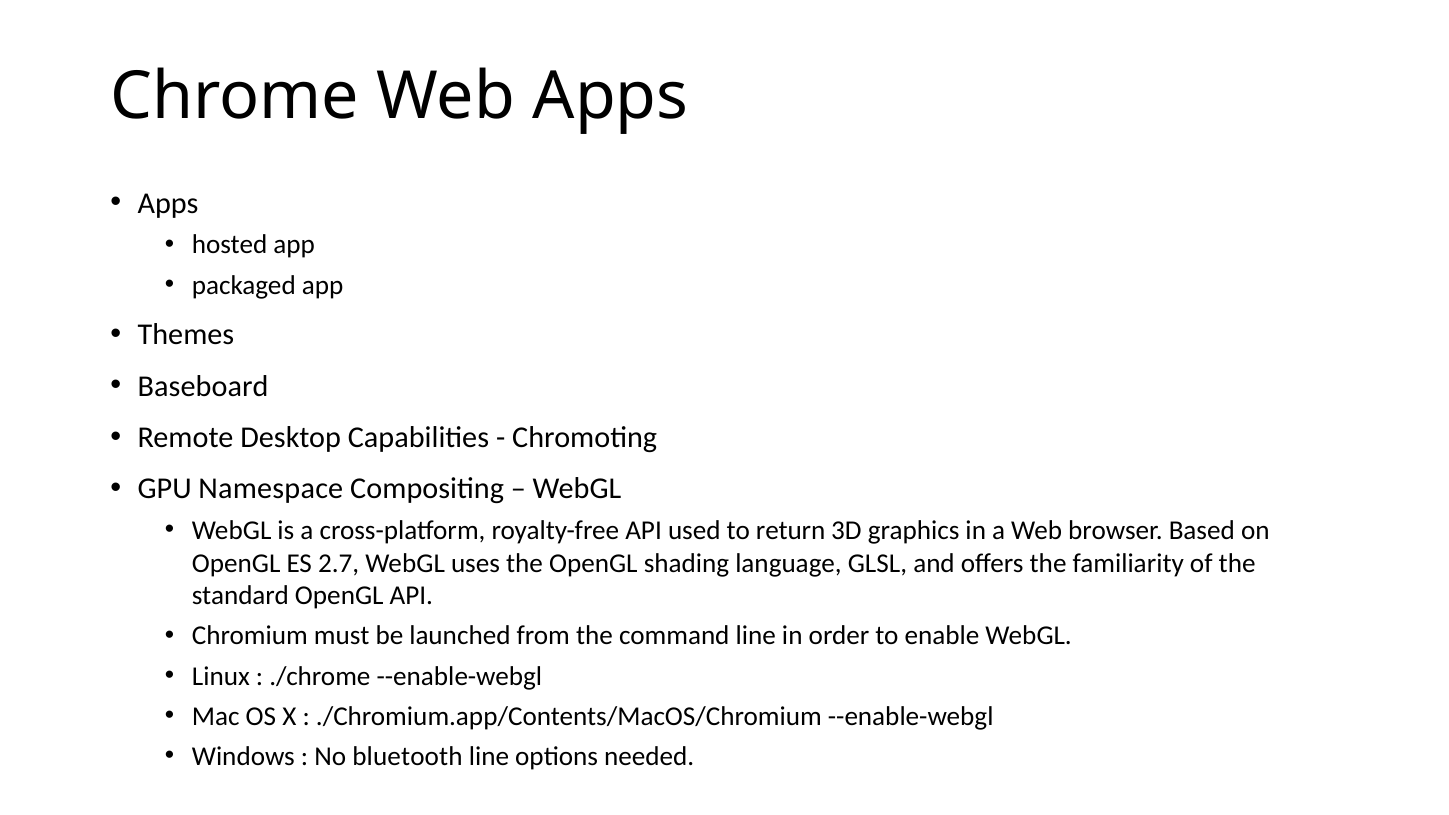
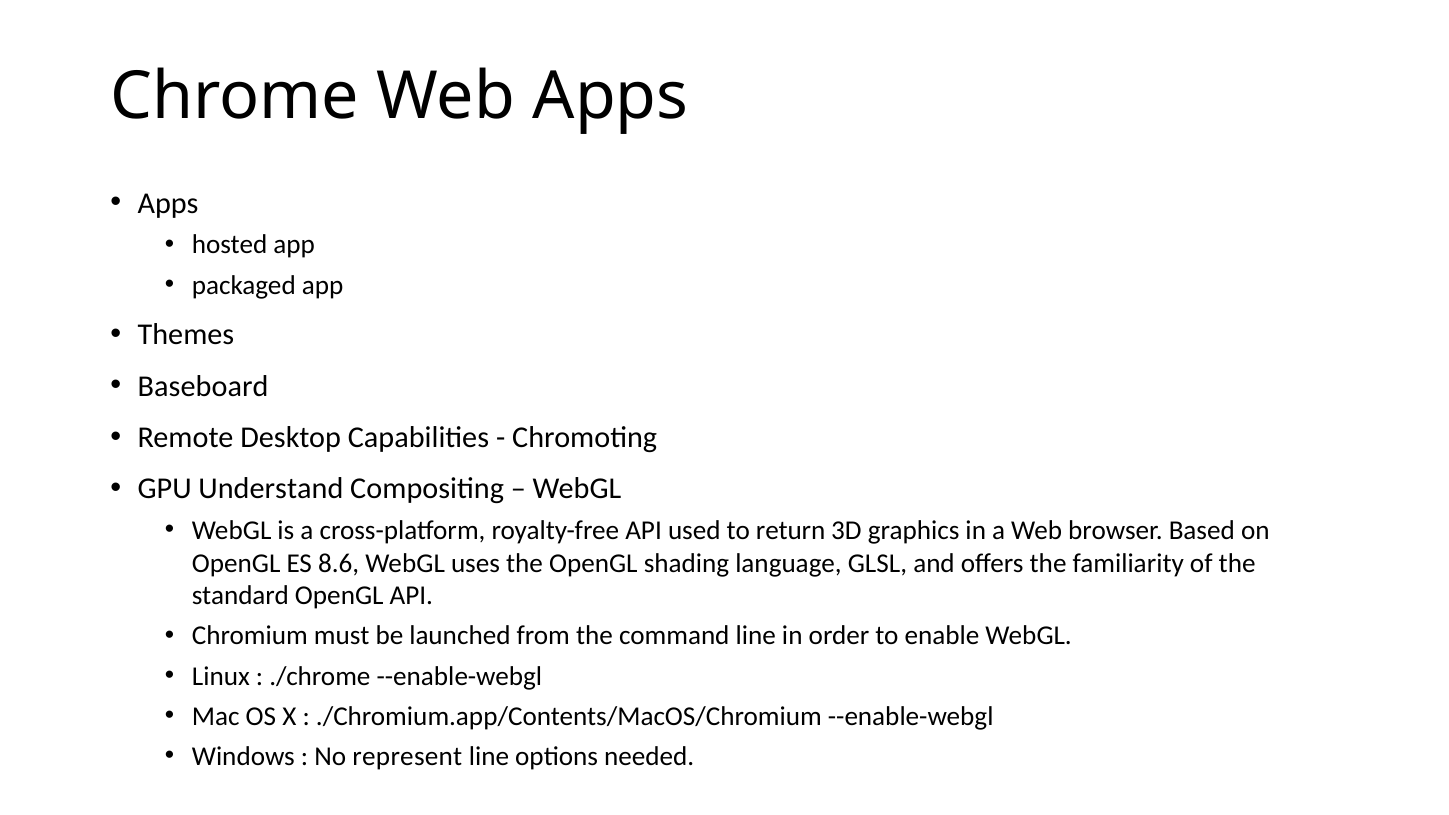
Namespace: Namespace -> Understand
2.7: 2.7 -> 8.6
bluetooth: bluetooth -> represent
